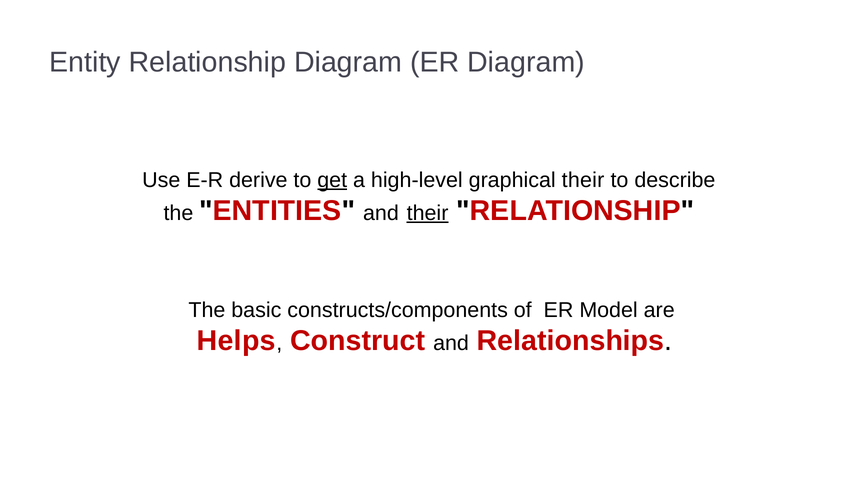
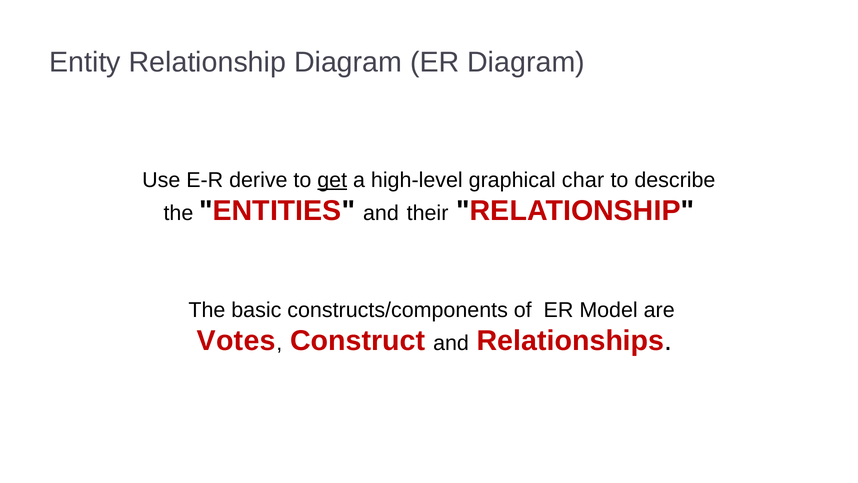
graphical their: their -> char
their at (428, 213) underline: present -> none
Helps: Helps -> Votes
